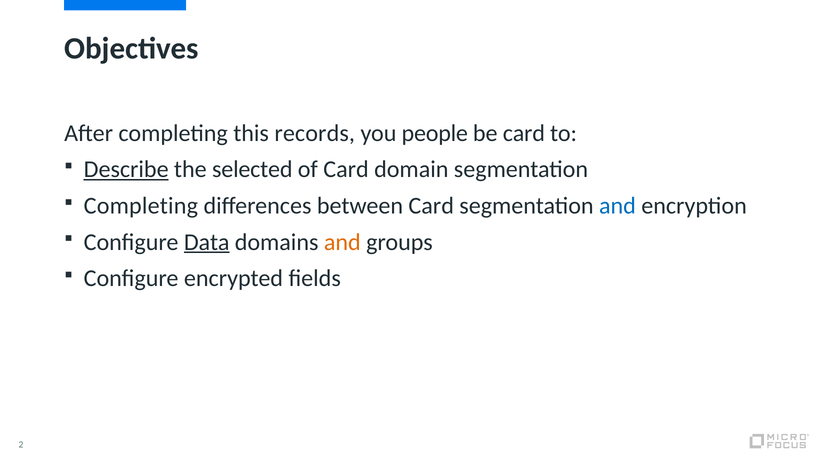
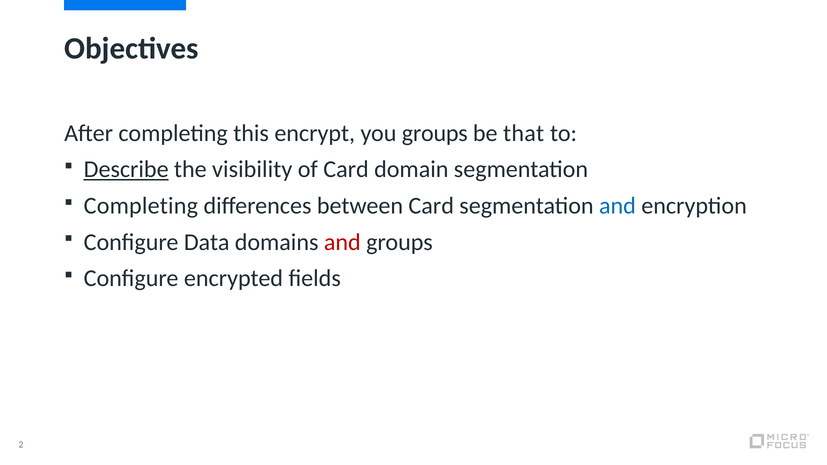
records: records -> encrypt
you people: people -> groups
be card: card -> that
selected: selected -> visibility
Data underline: present -> none
and at (342, 242) colour: orange -> red
